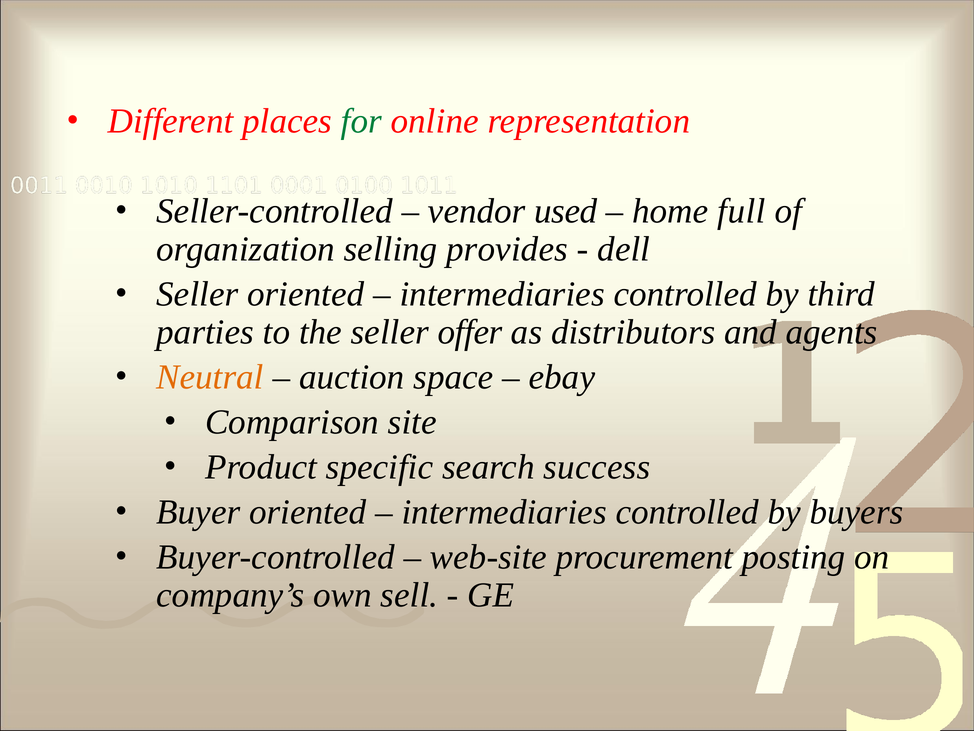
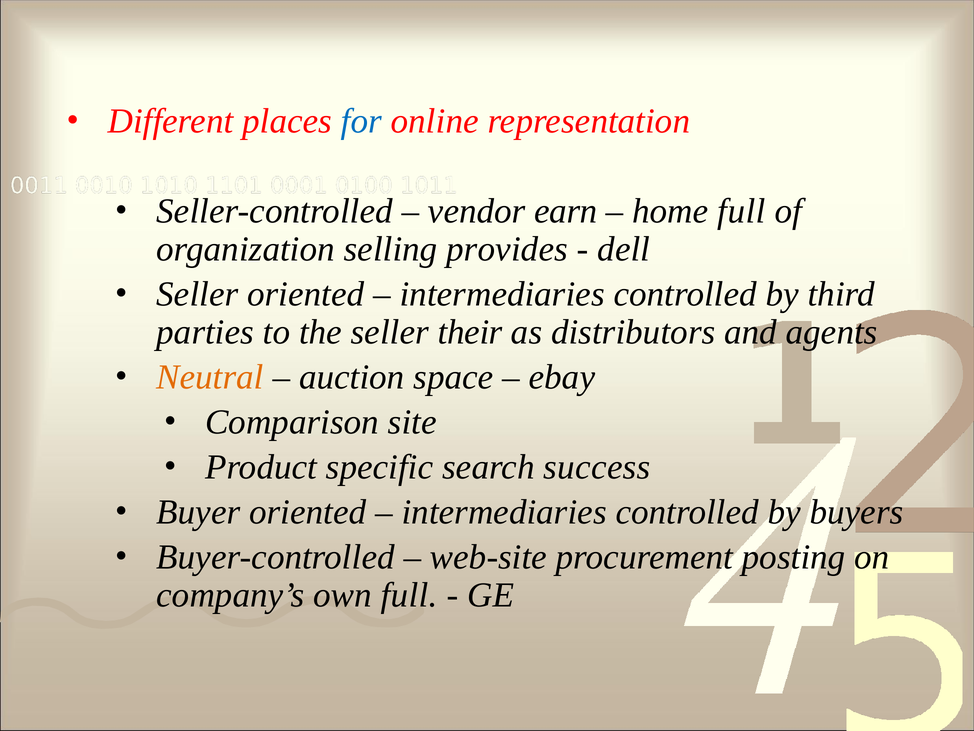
for colour: green -> blue
used: used -> earn
offer: offer -> their
own sell: sell -> full
